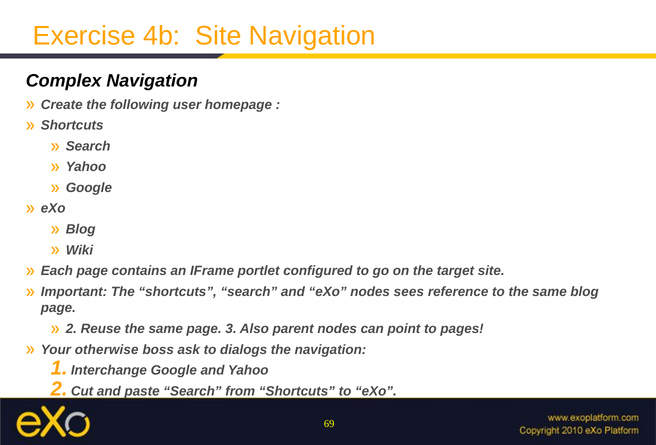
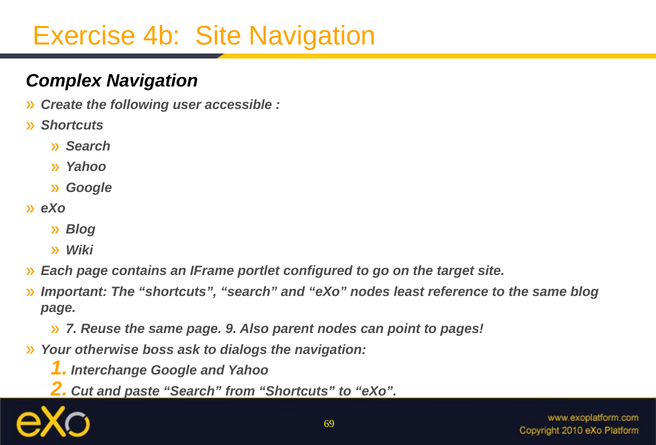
homepage: homepage -> accessible
sees: sees -> least
2 at (71, 328): 2 -> 7
3: 3 -> 9
